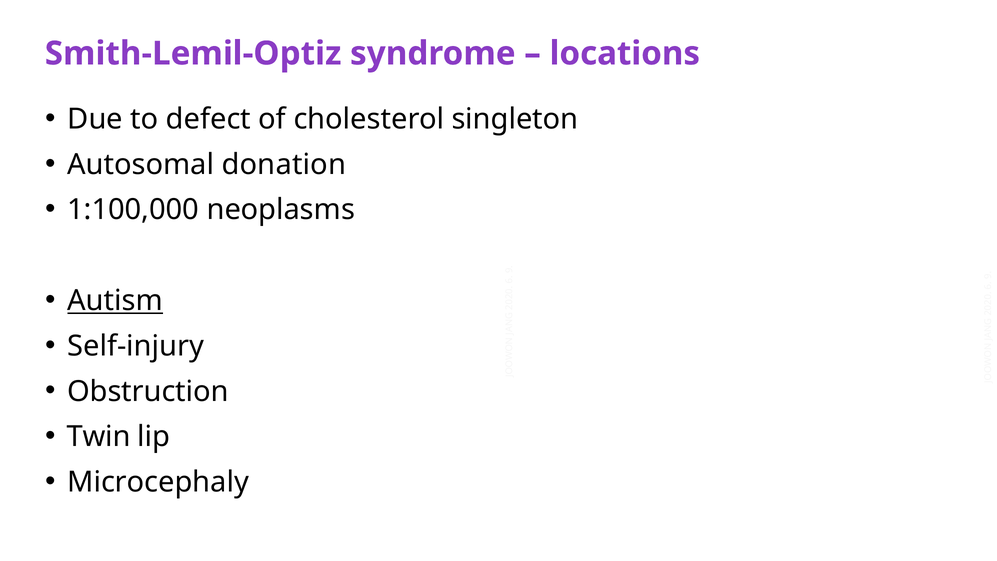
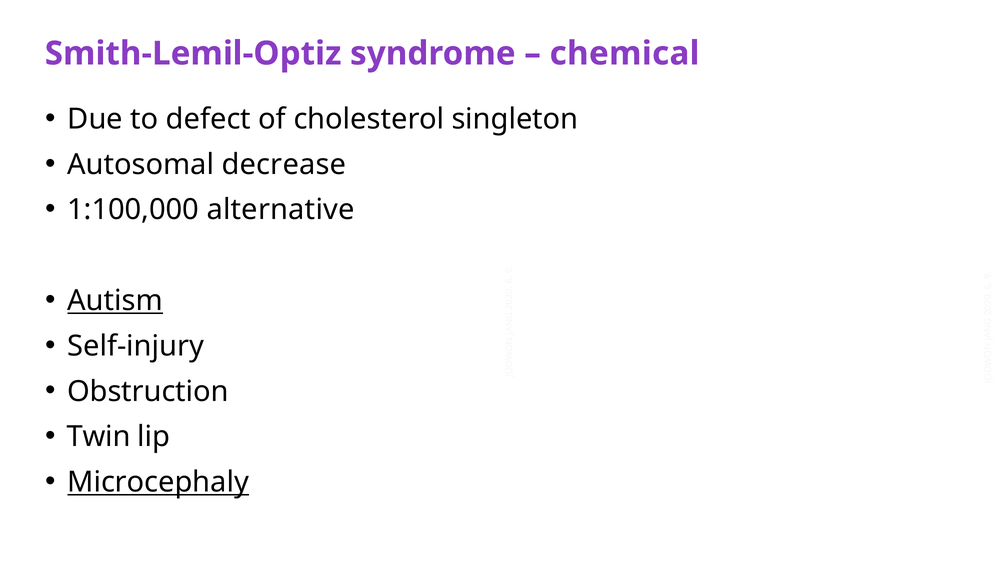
locations: locations -> chemical
donation: donation -> decrease
neoplasms: neoplasms -> alternative
Microcephaly underline: none -> present
